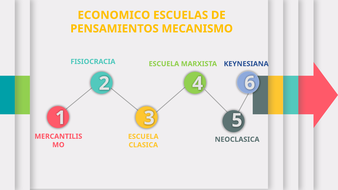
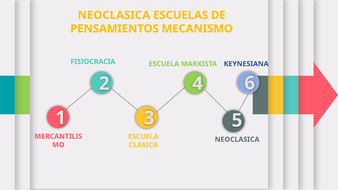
ECONOMICO at (114, 15): ECONOMICO -> NEOCLASICA
